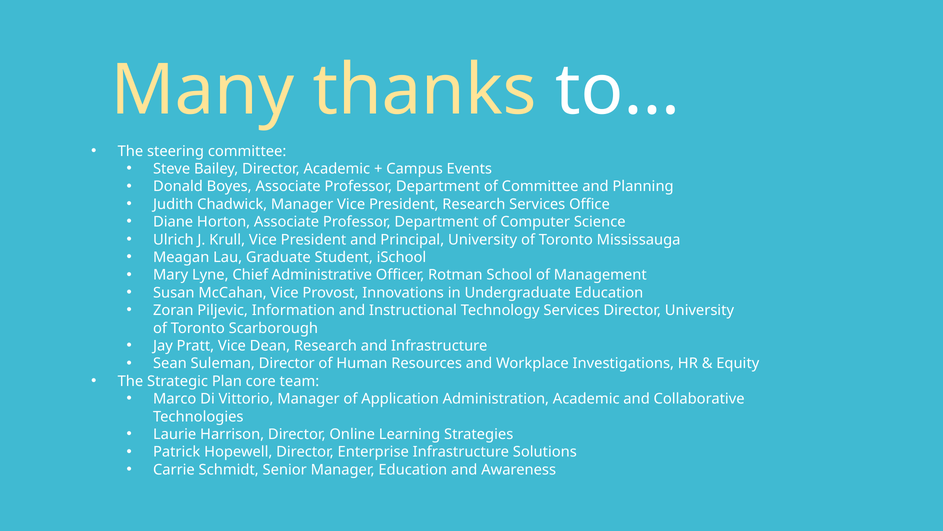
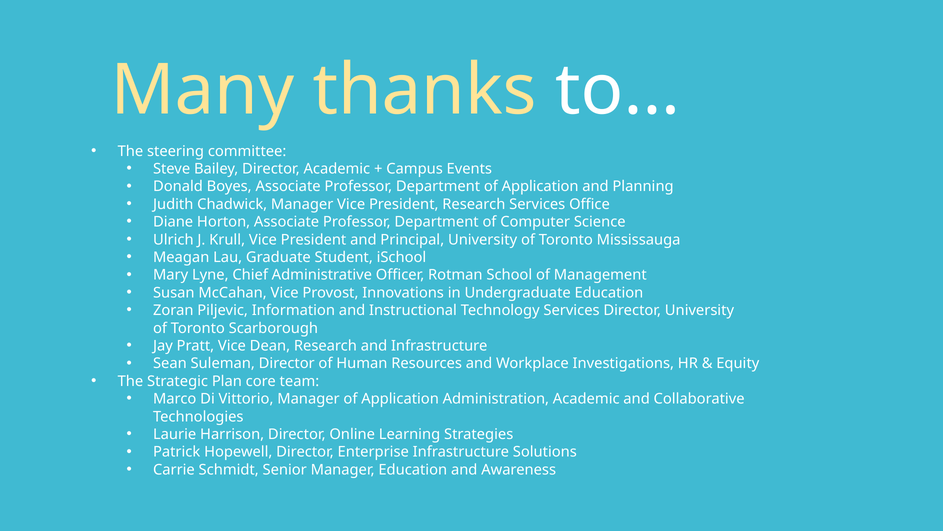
Department of Committee: Committee -> Application
